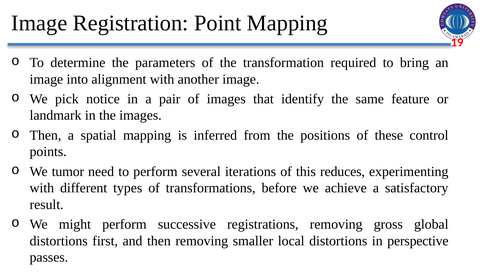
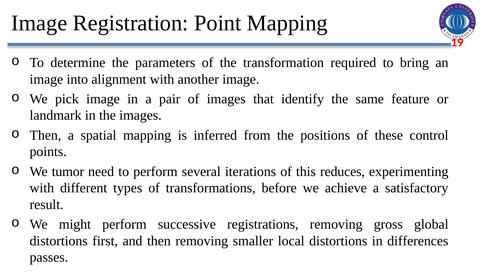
pick notice: notice -> image
perspective: perspective -> differences
